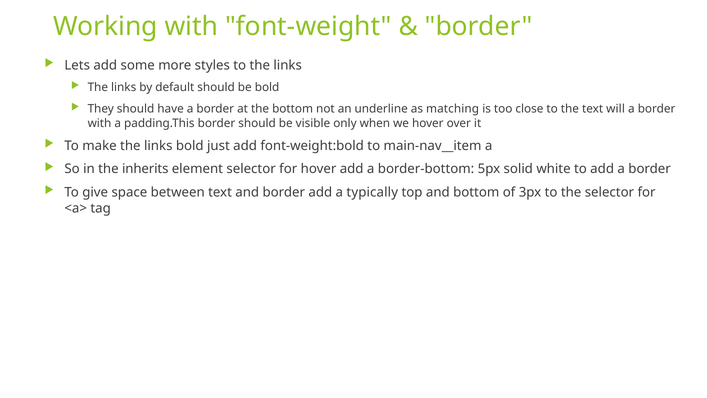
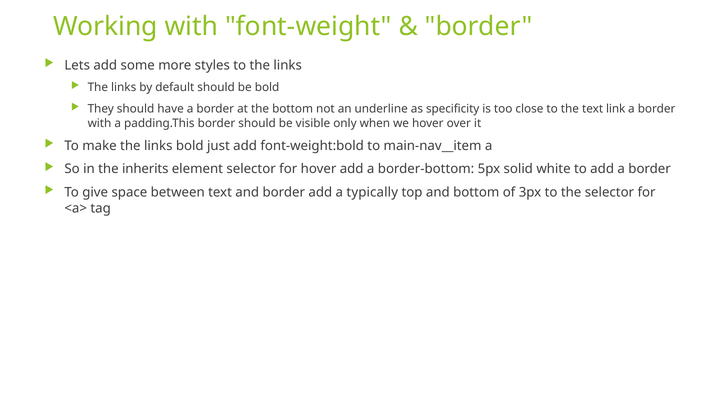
matching: matching -> specificity
will: will -> link
